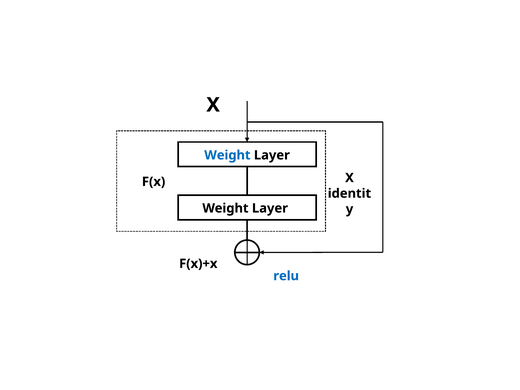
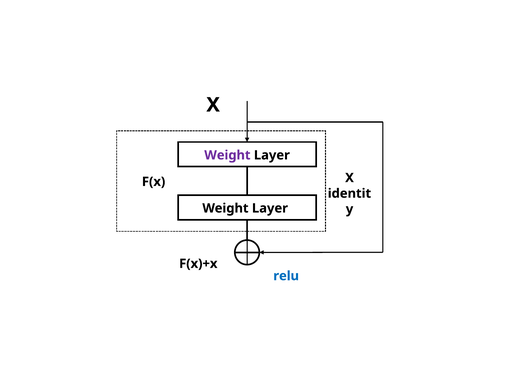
Weight at (227, 155) colour: blue -> purple
